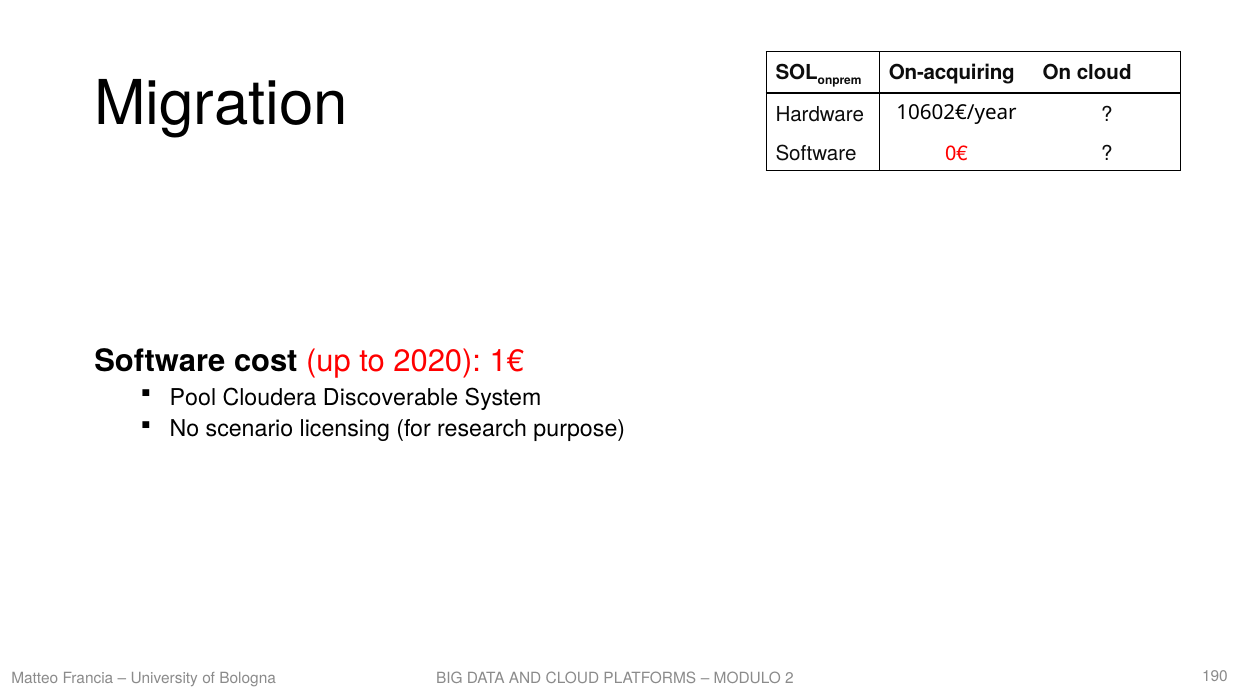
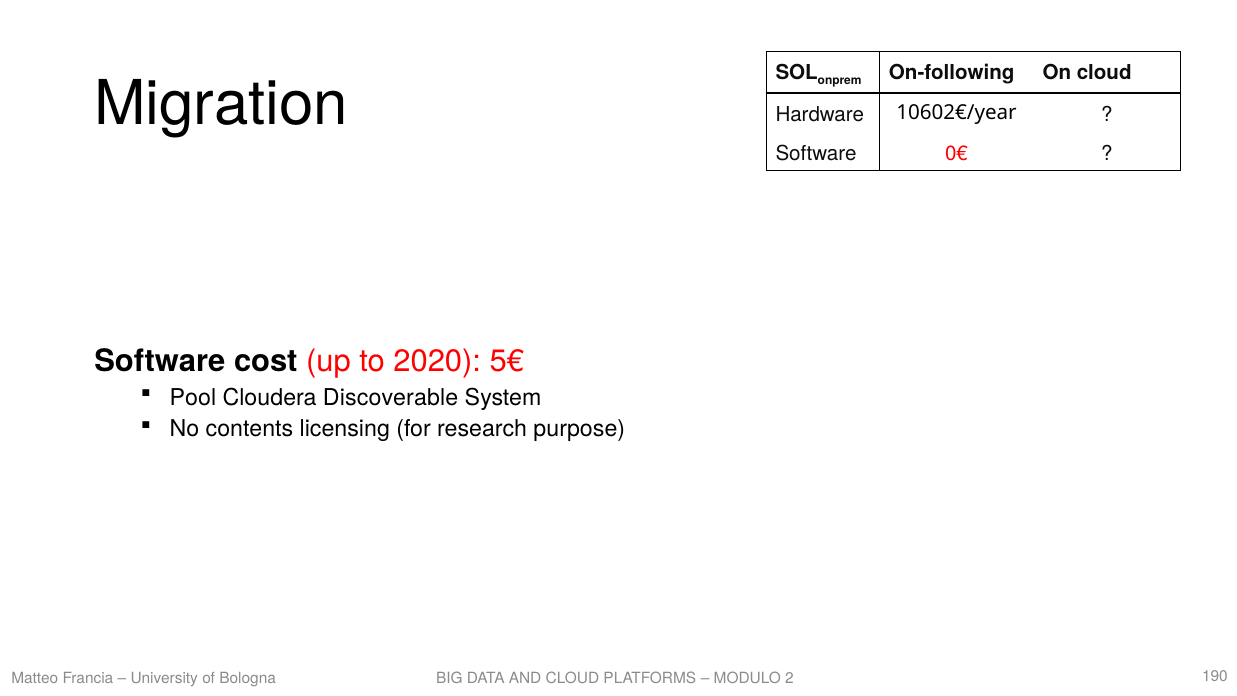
On-acquiring: On-acquiring -> On-following
1€: 1€ -> 5€
scenario: scenario -> contents
